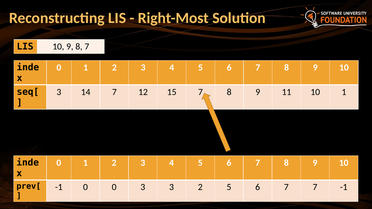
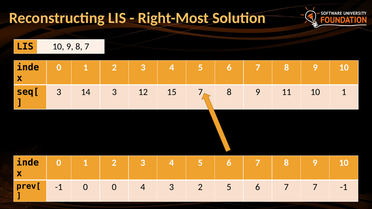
14 7: 7 -> 3
0 3: 3 -> 4
